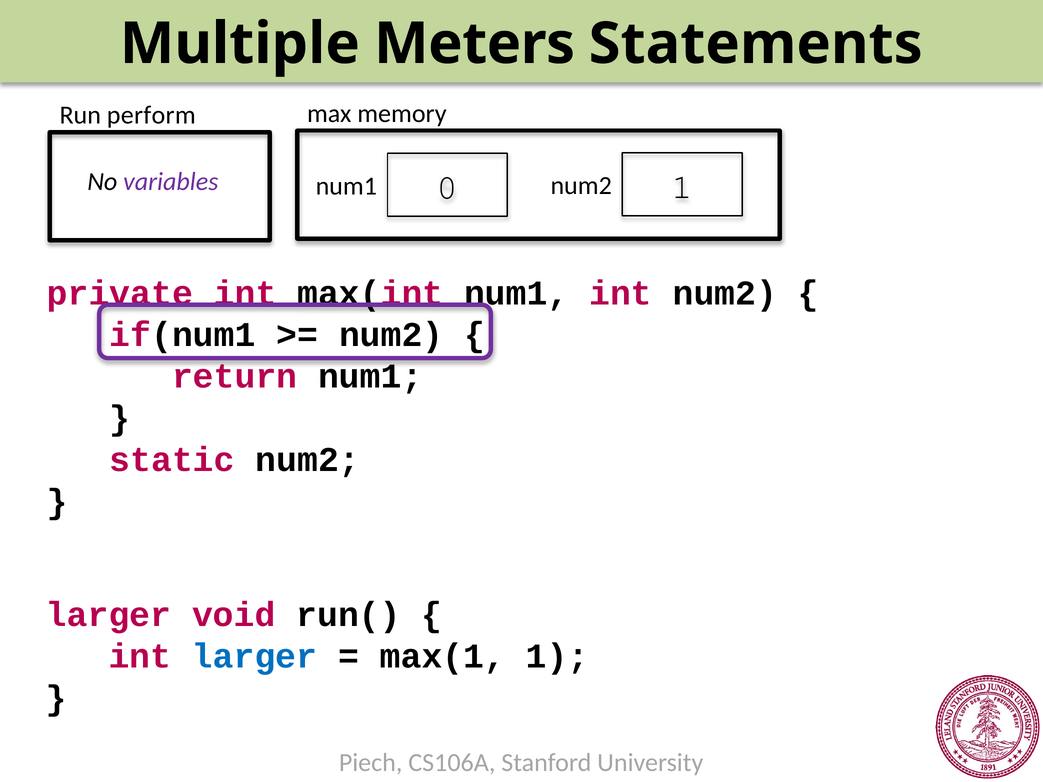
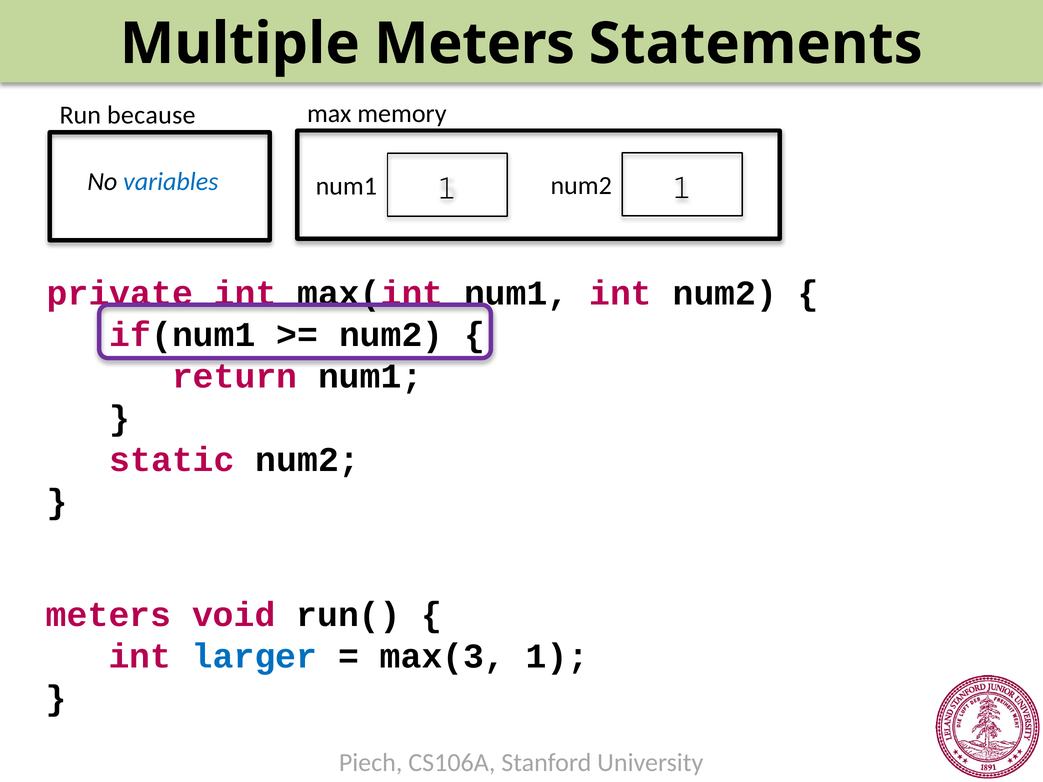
perform: perform -> because
variables colour: purple -> blue
num1 0: 0 -> 1
larger at (109, 615): larger -> meters
max(1: max(1 -> max(3
